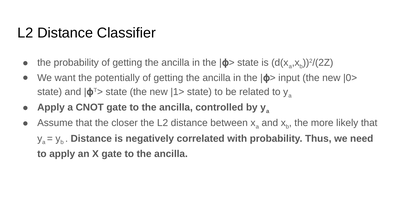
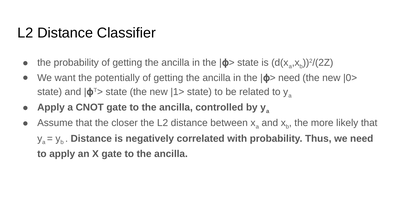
input at (289, 78): input -> need
